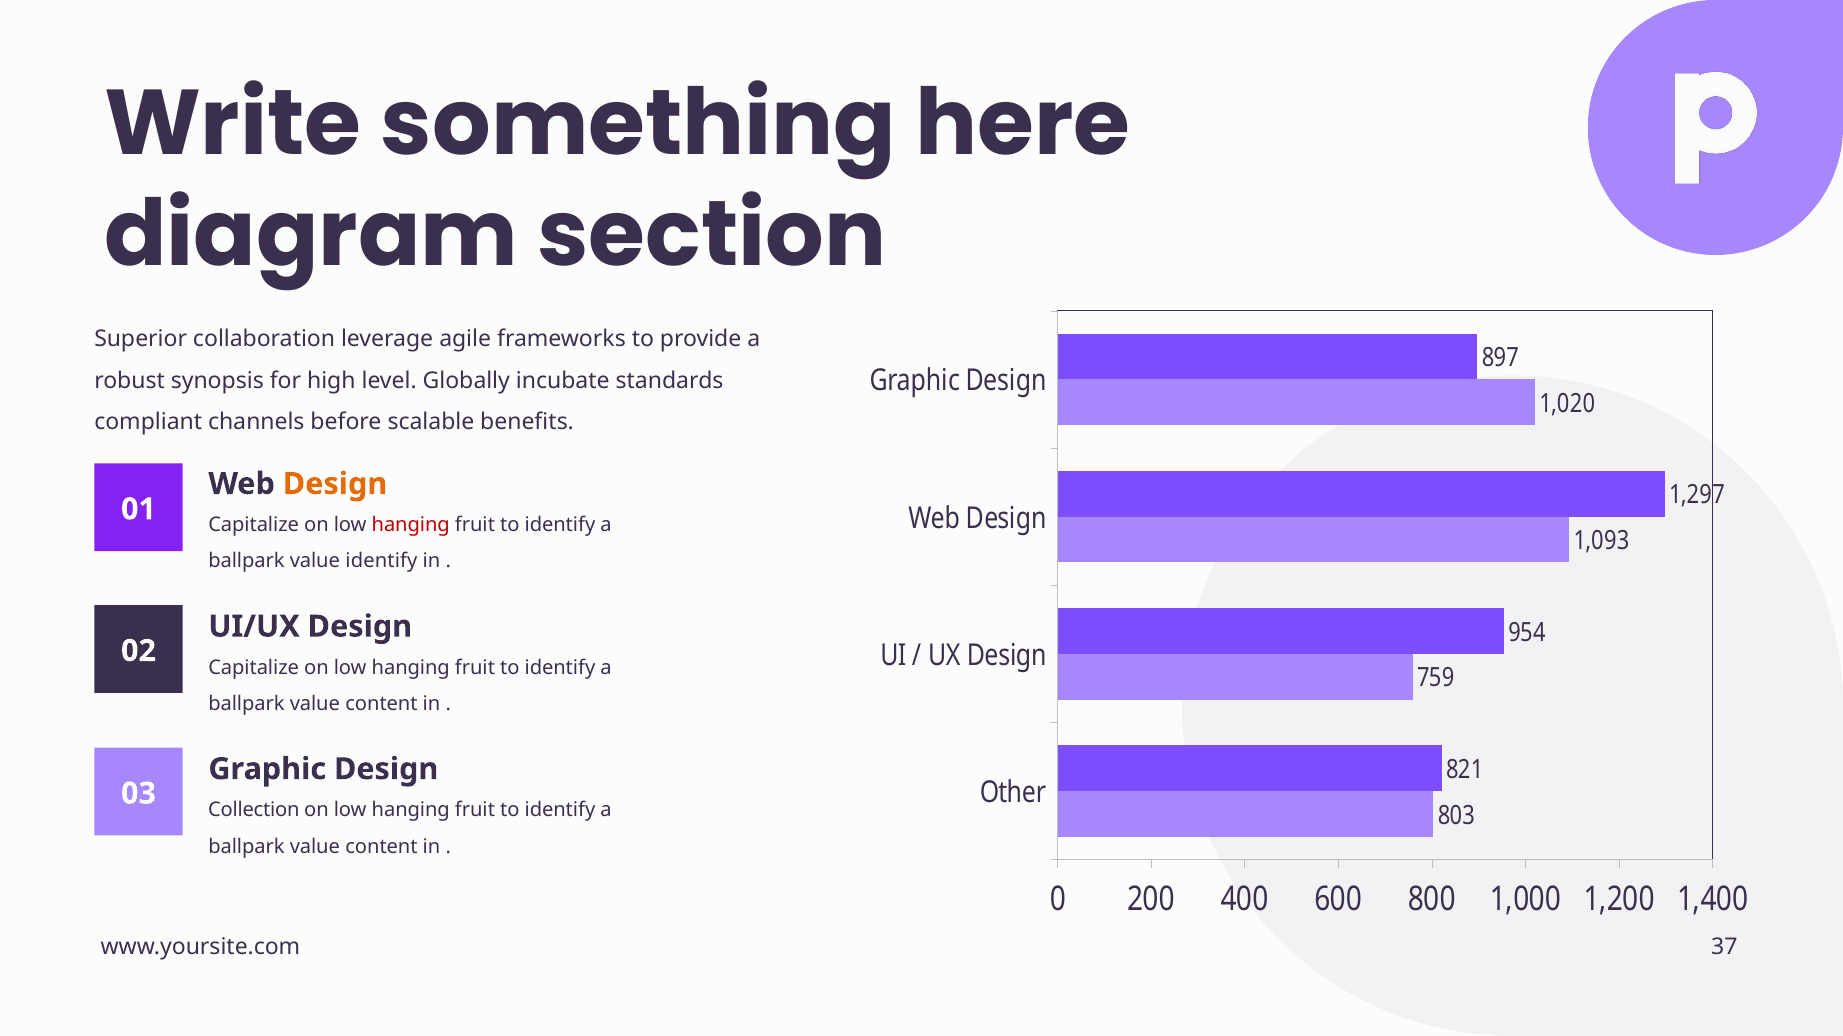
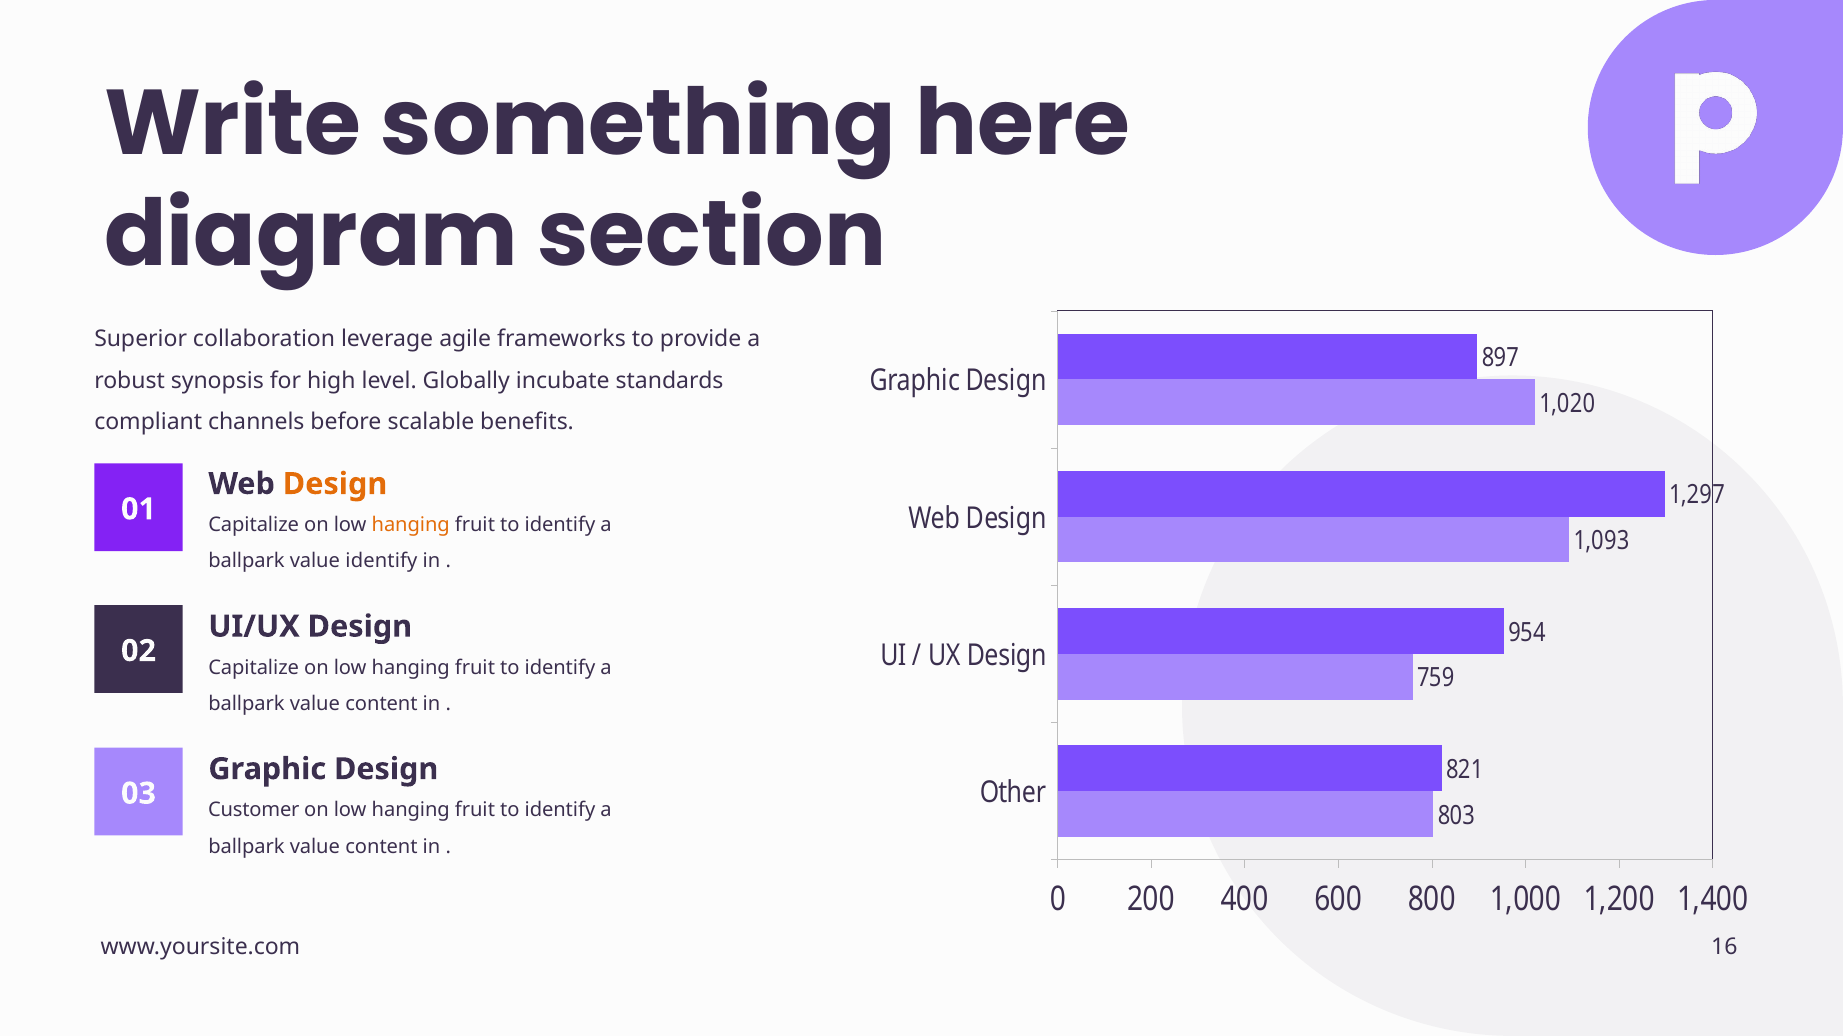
hanging at (411, 525) colour: red -> orange
Collection: Collection -> Customer
37: 37 -> 16
